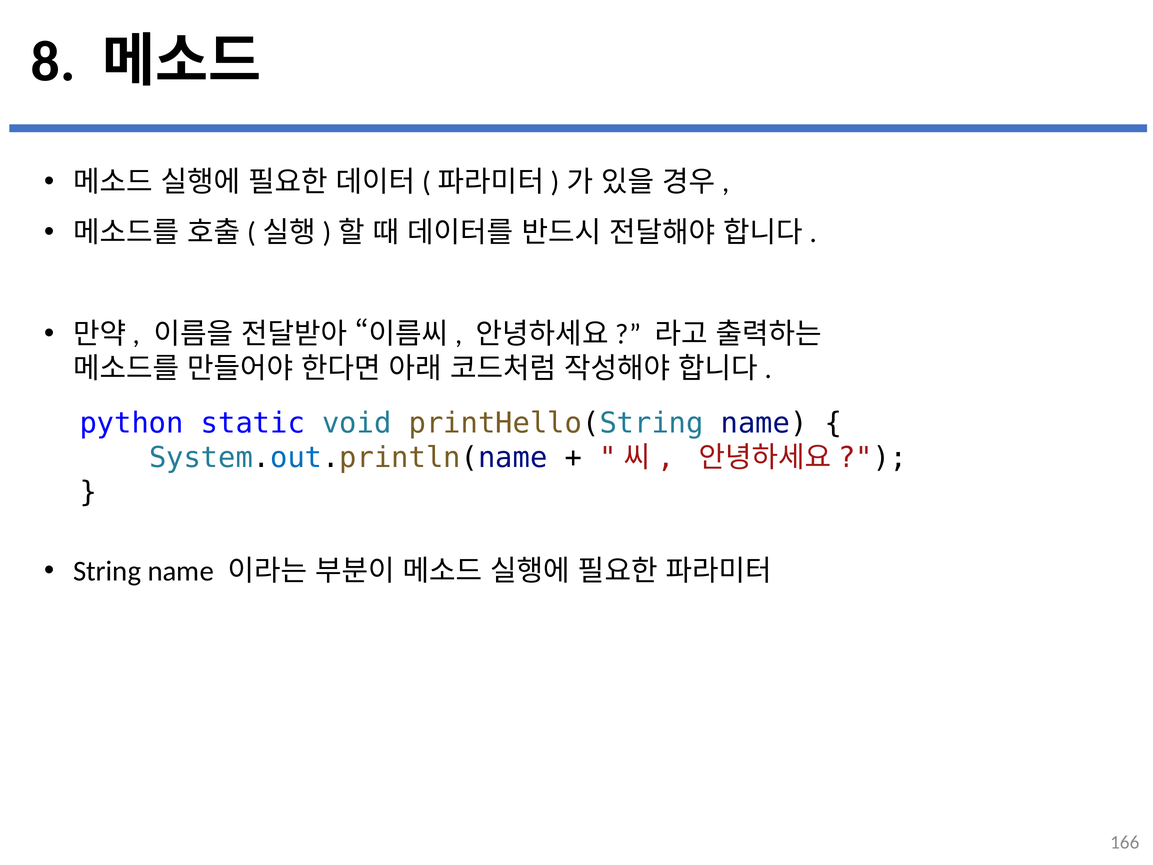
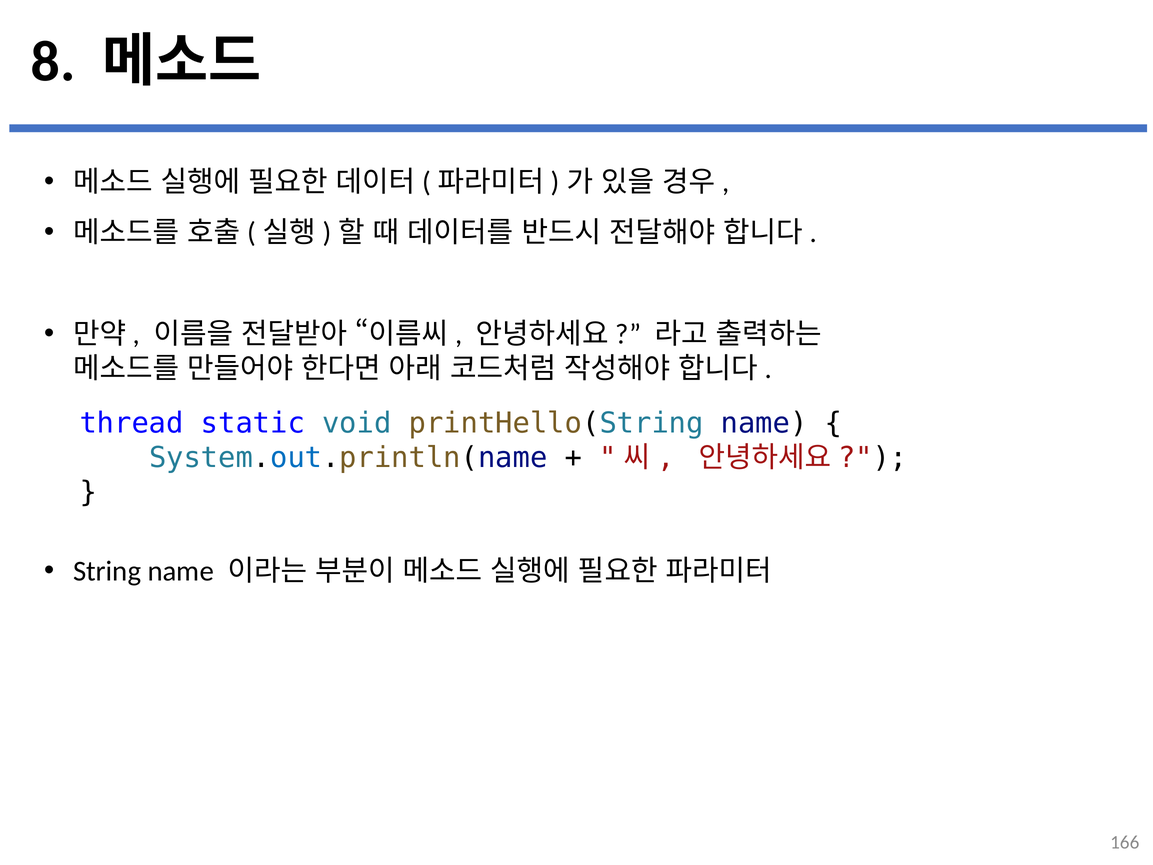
python: python -> thread
